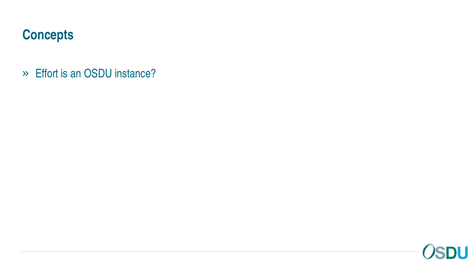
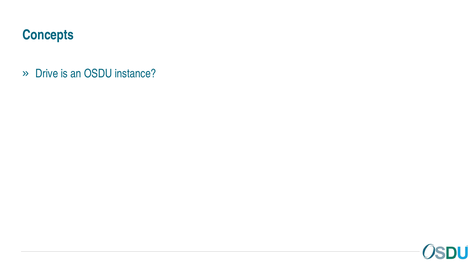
Effort: Effort -> Drive
